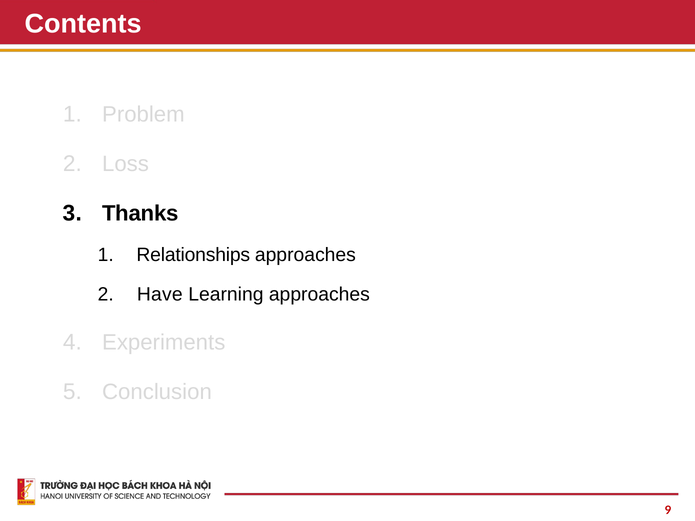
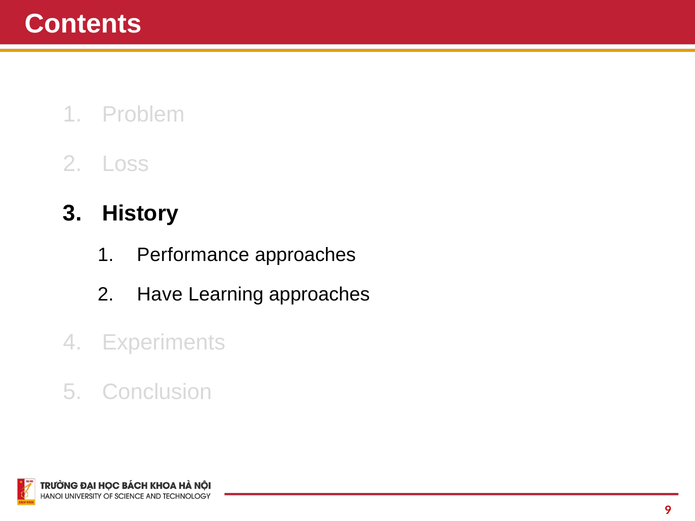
Thanks: Thanks -> History
Relationships: Relationships -> Performance
